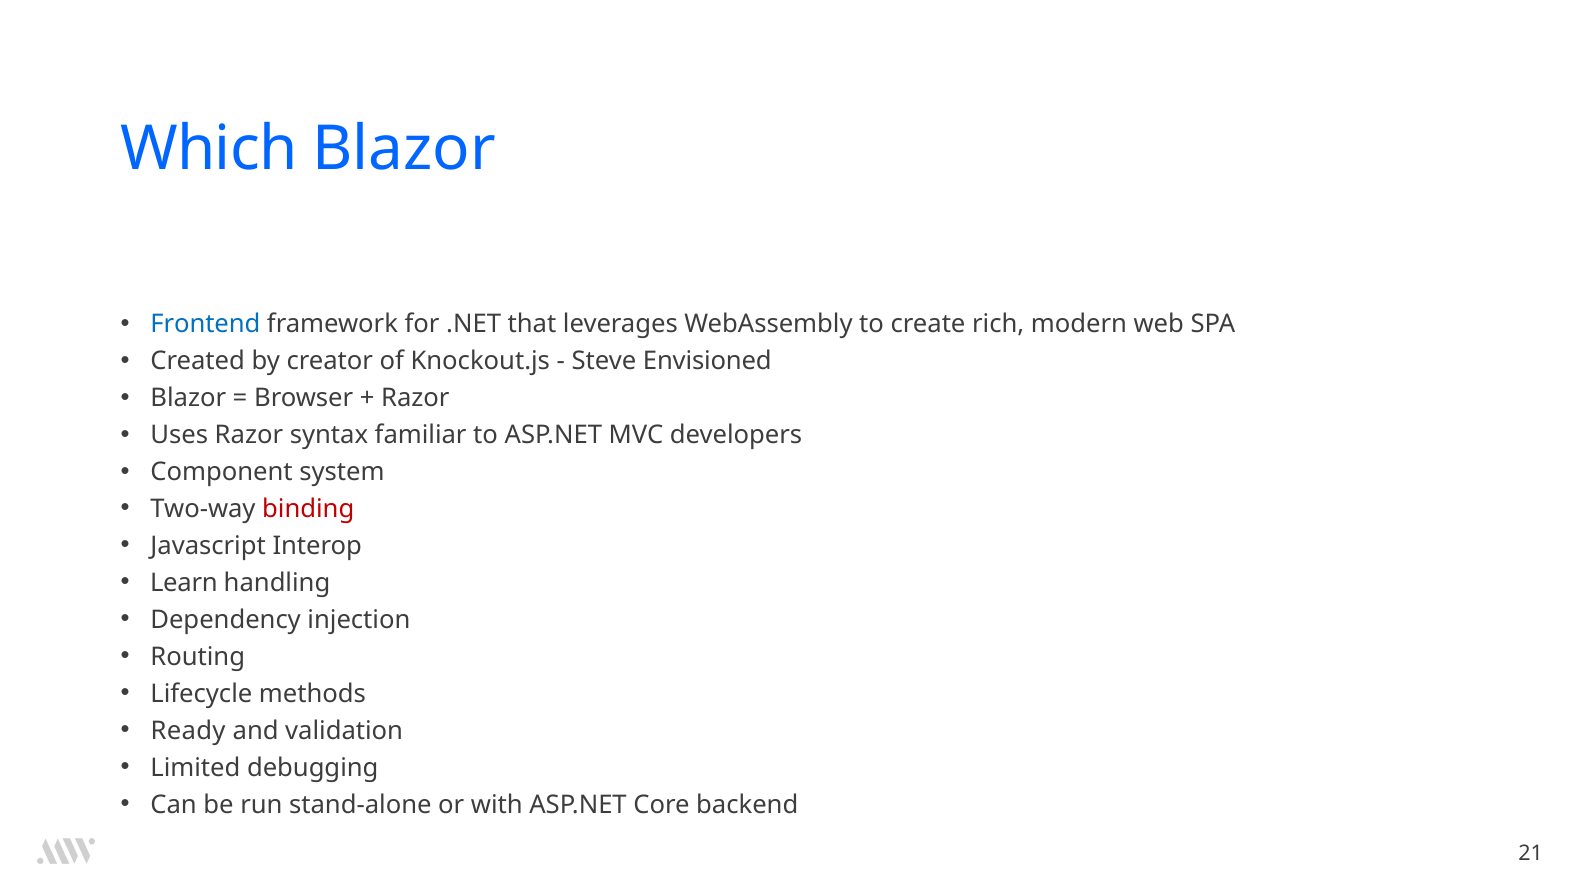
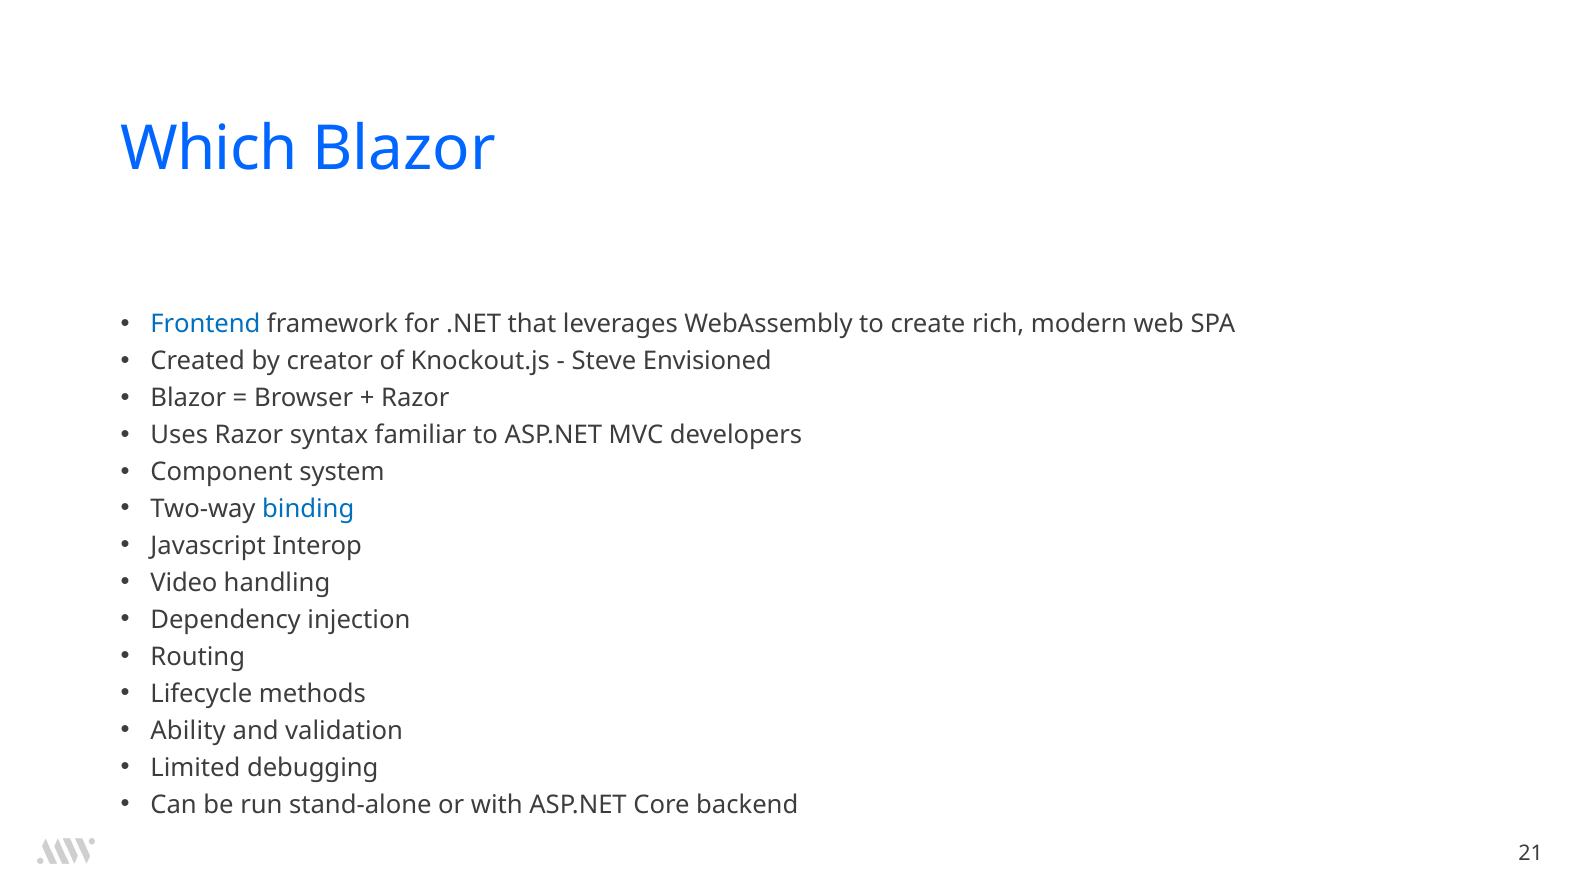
binding colour: red -> blue
Learn: Learn -> Video
Ready: Ready -> Ability
